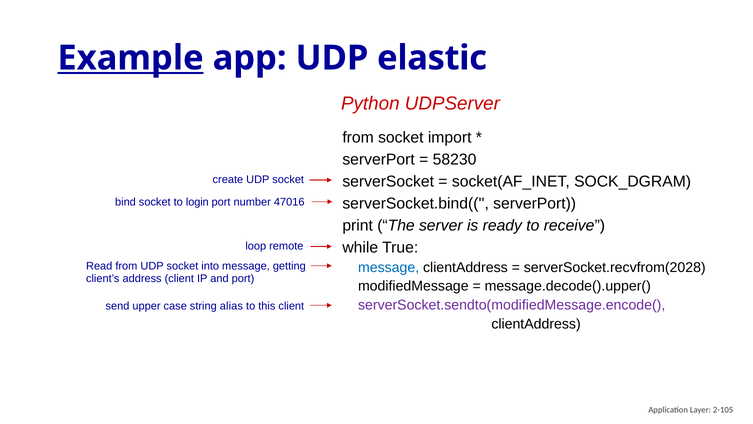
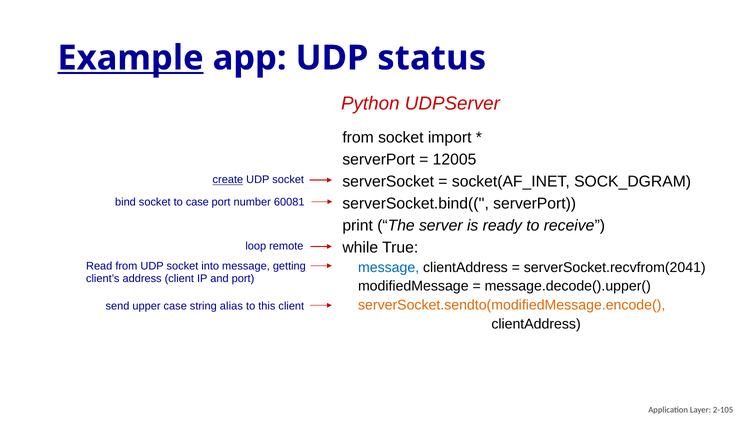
elastic: elastic -> status
58230: 58230 -> 12005
create underline: none -> present
to login: login -> case
47016: 47016 -> 60081
serverSocket.recvfrom(2028: serverSocket.recvfrom(2028 -> serverSocket.recvfrom(2041
serverSocket.sendto(modifiedMessage.encode( colour: purple -> orange
